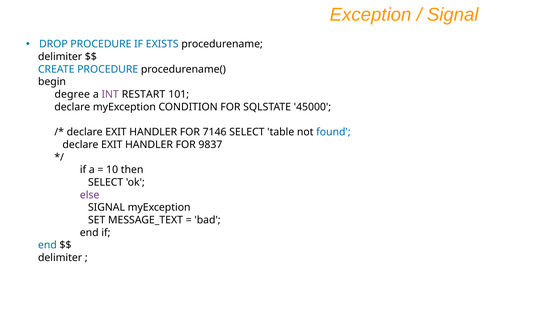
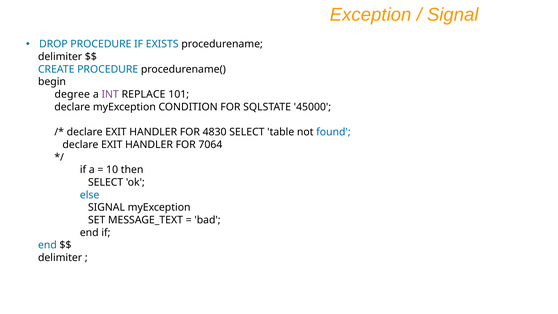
RESTART: RESTART -> REPLACE
7146: 7146 -> 4830
9837: 9837 -> 7064
else colour: purple -> blue
